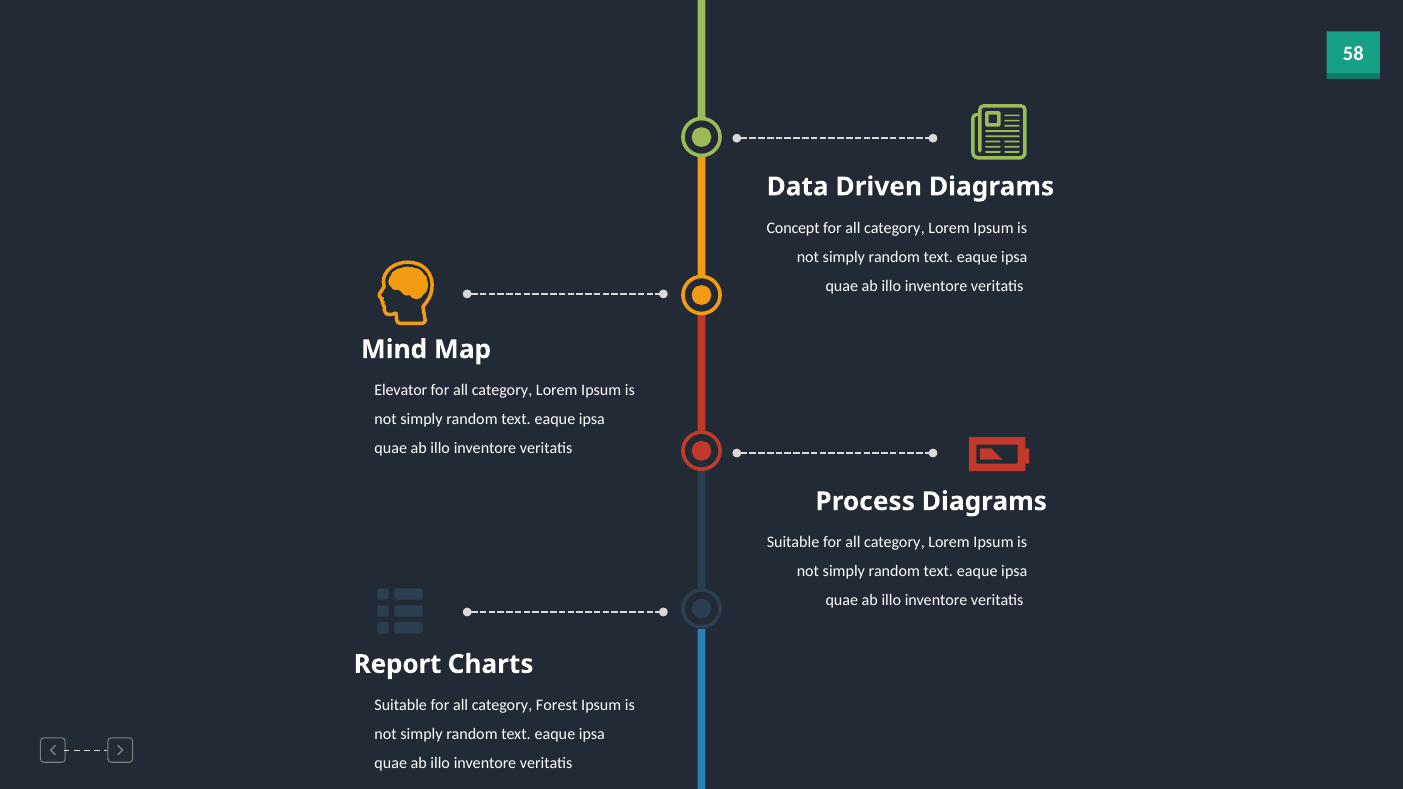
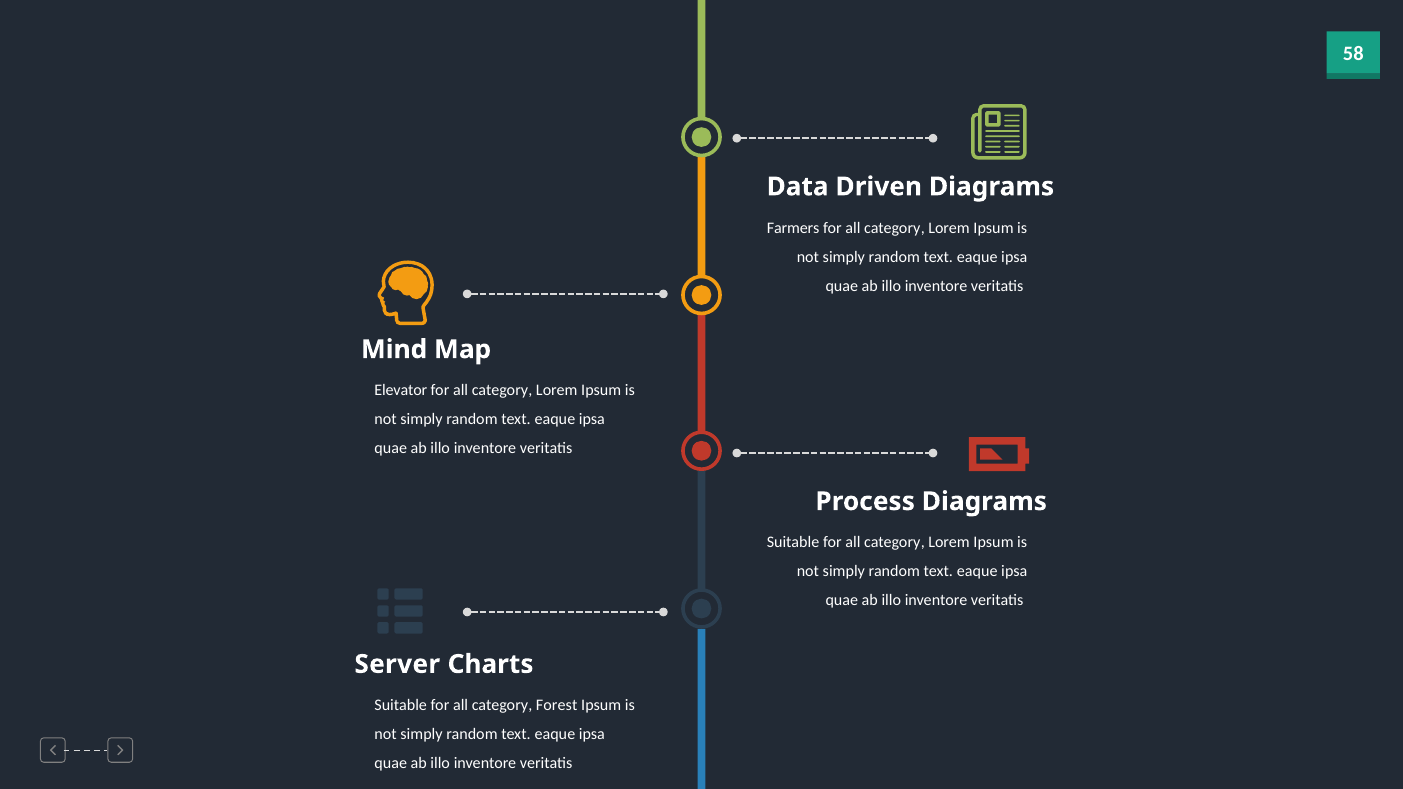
Concept: Concept -> Farmers
Report: Report -> Server
